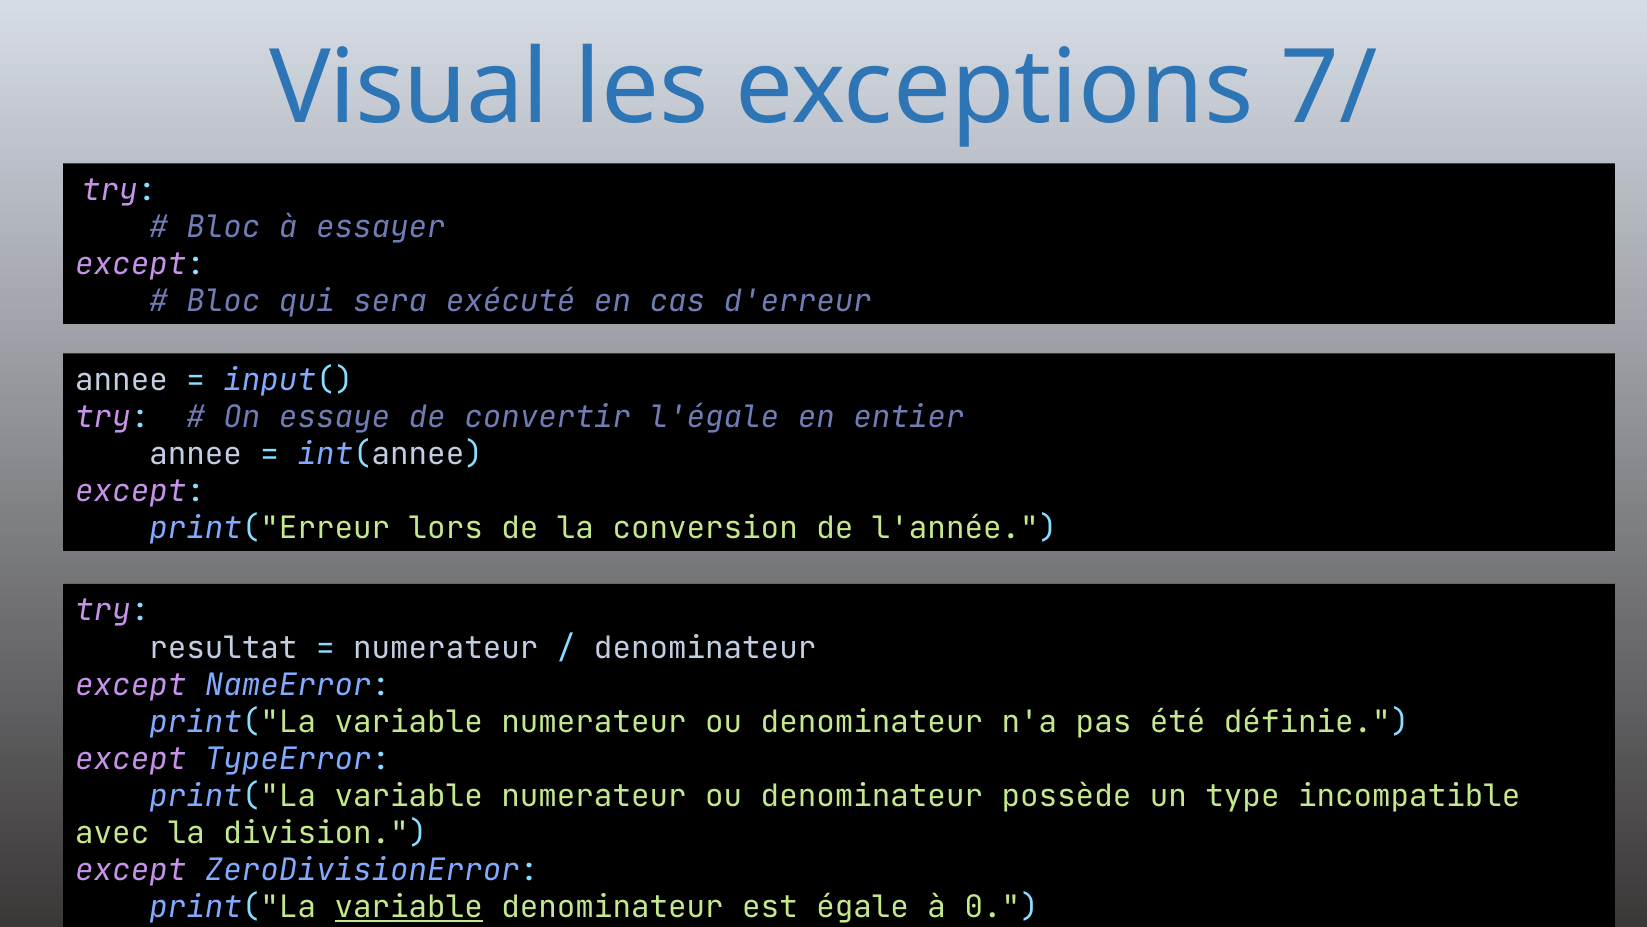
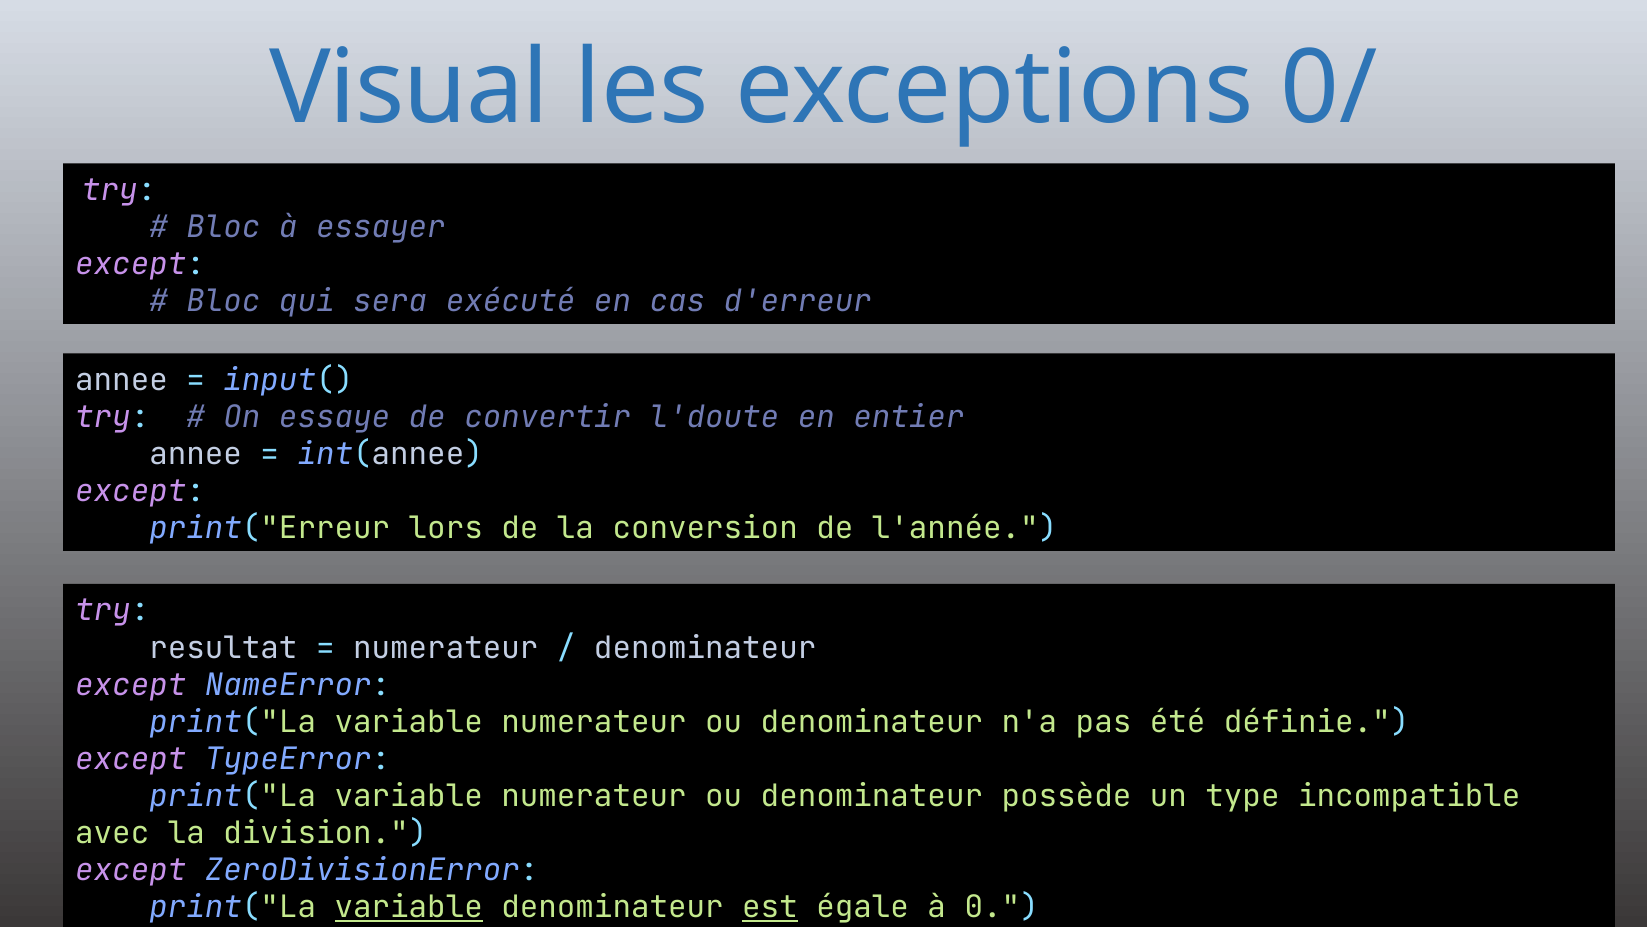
7/: 7/ -> 0/
l'égale: l'égale -> l'doute
est underline: none -> present
